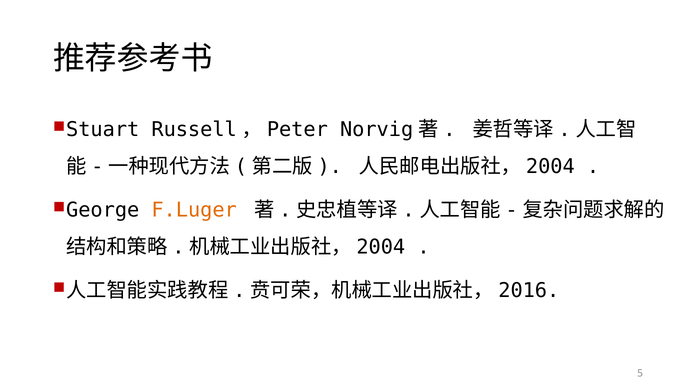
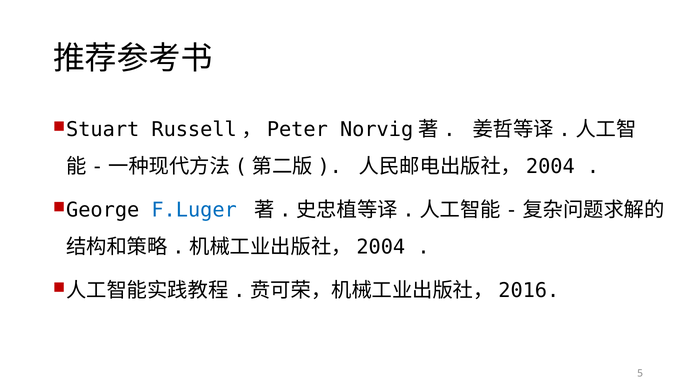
F.Luger colour: orange -> blue
